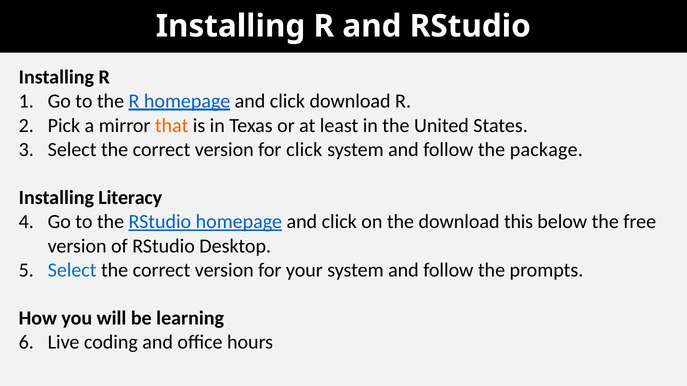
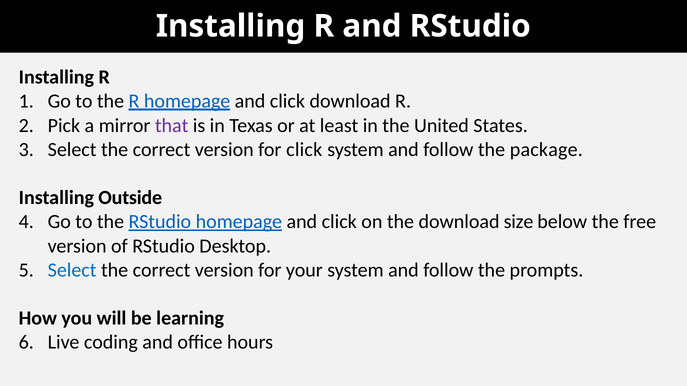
that colour: orange -> purple
Literacy: Literacy -> Outside
this: this -> size
